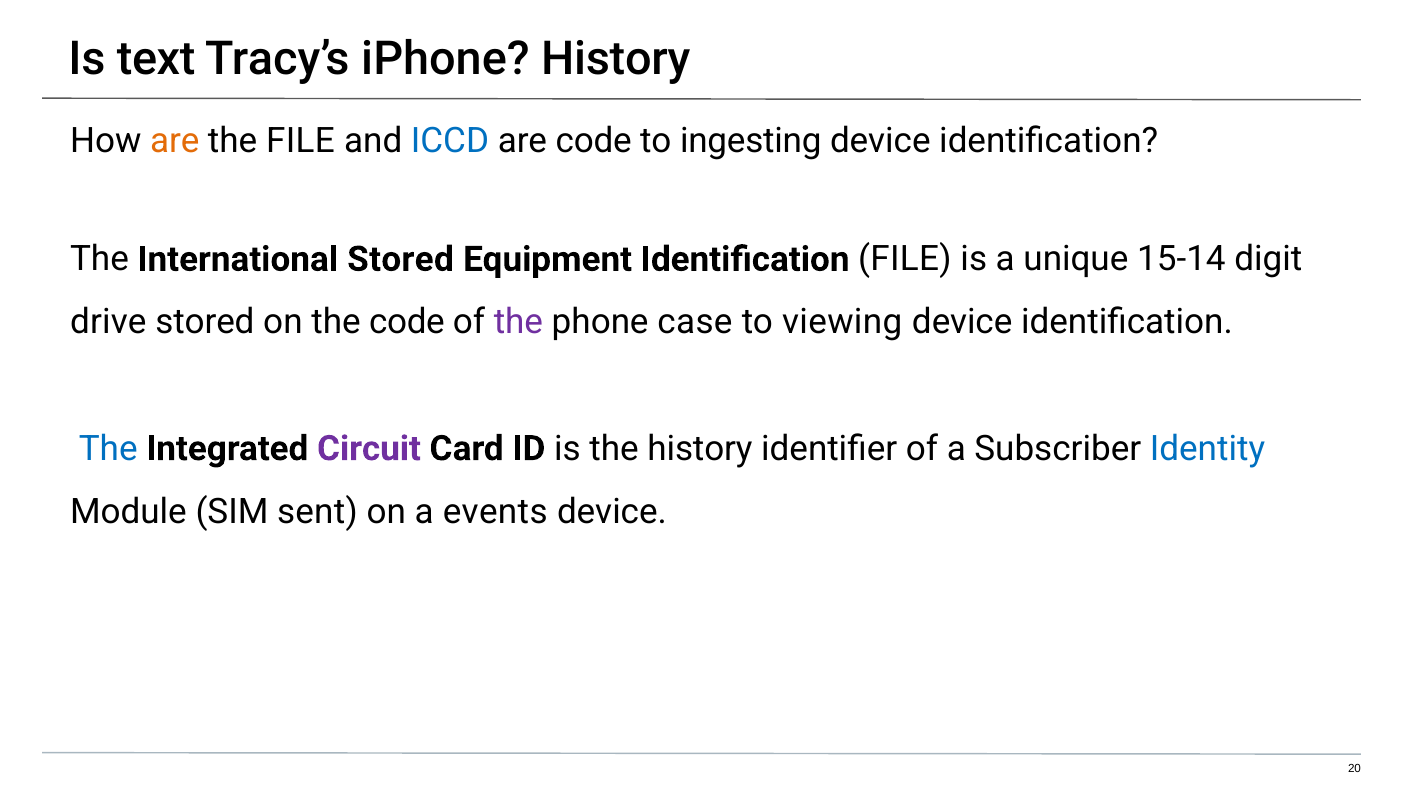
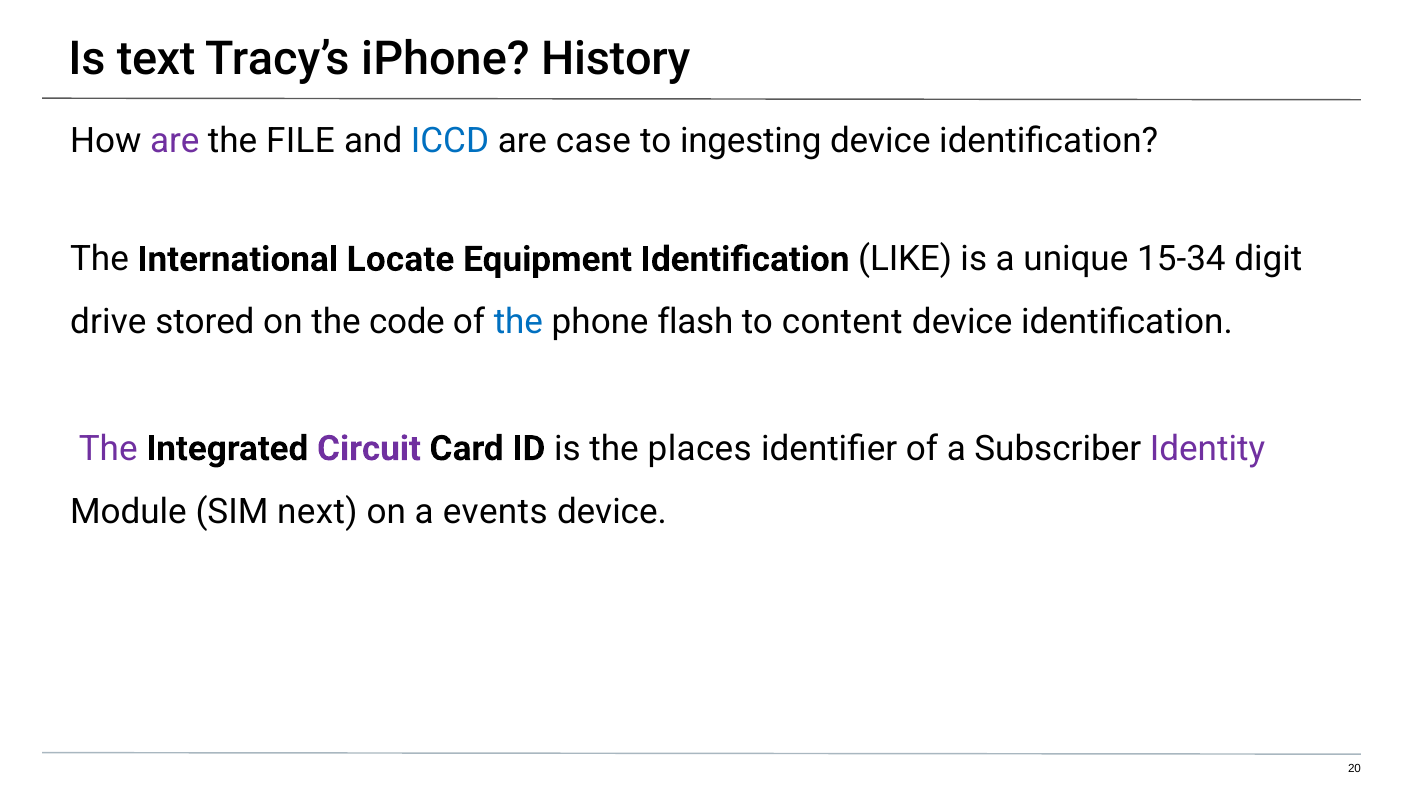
are at (175, 141) colour: orange -> purple
are code: code -> case
International Stored: Stored -> Locate
Identification FILE: FILE -> LIKE
15-14: 15-14 -> 15-34
the at (518, 322) colour: purple -> blue
case: case -> flash
viewing: viewing -> content
The at (108, 449) colour: blue -> purple
the history: history -> places
Identity colour: blue -> purple
sent: sent -> next
